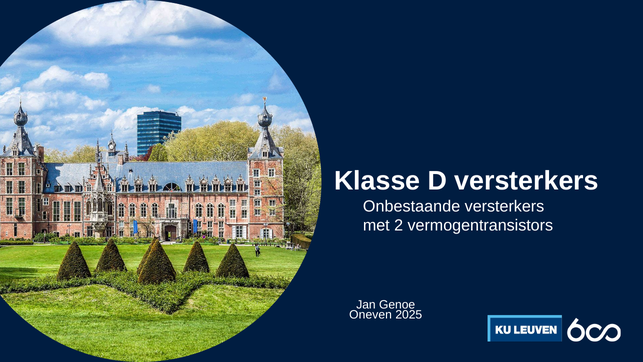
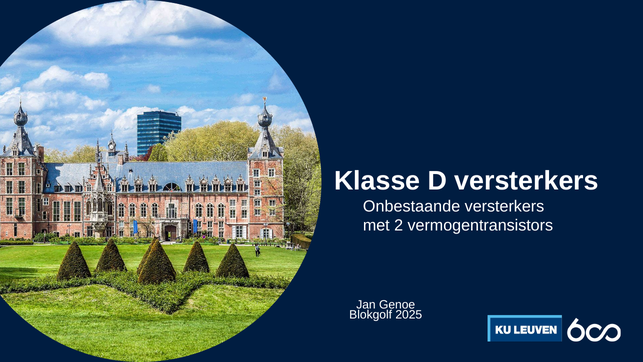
Oneven: Oneven -> Blokgolf
